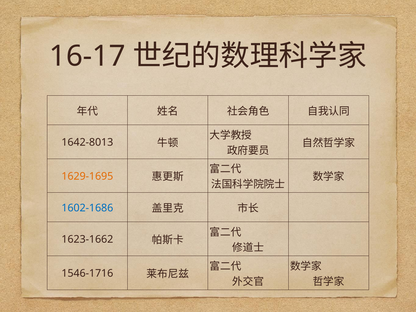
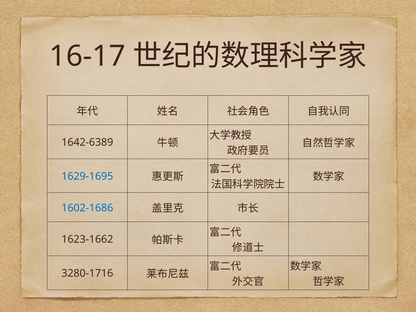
1642-8013: 1642-8013 -> 1642-6389
1629-1695 colour: orange -> blue
1546-1716: 1546-1716 -> 3280-1716
